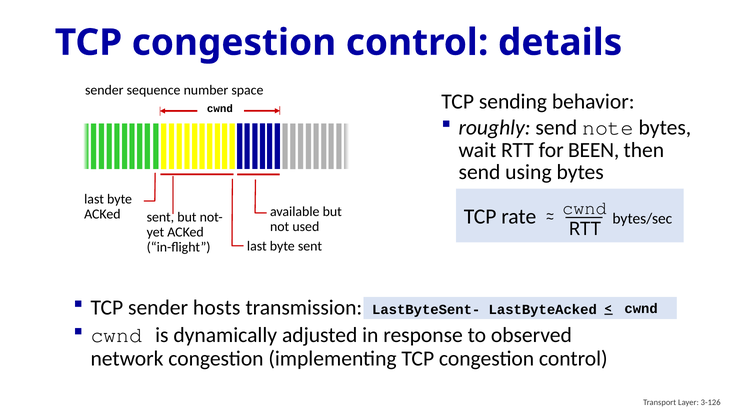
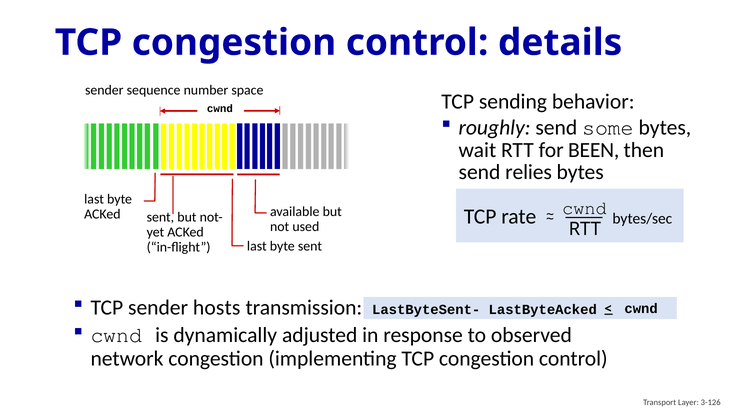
note: note -> some
using: using -> relies
